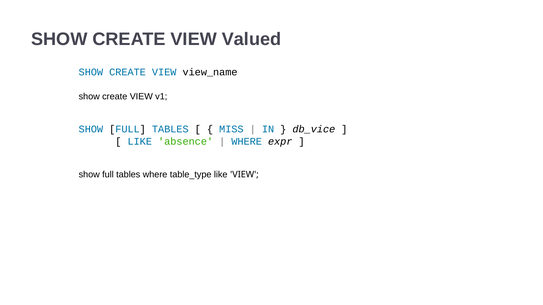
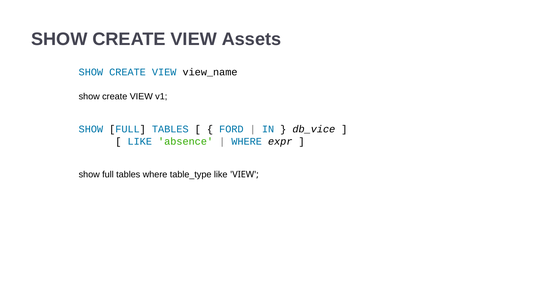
Valued: Valued -> Assets
MISS: MISS -> FORD
